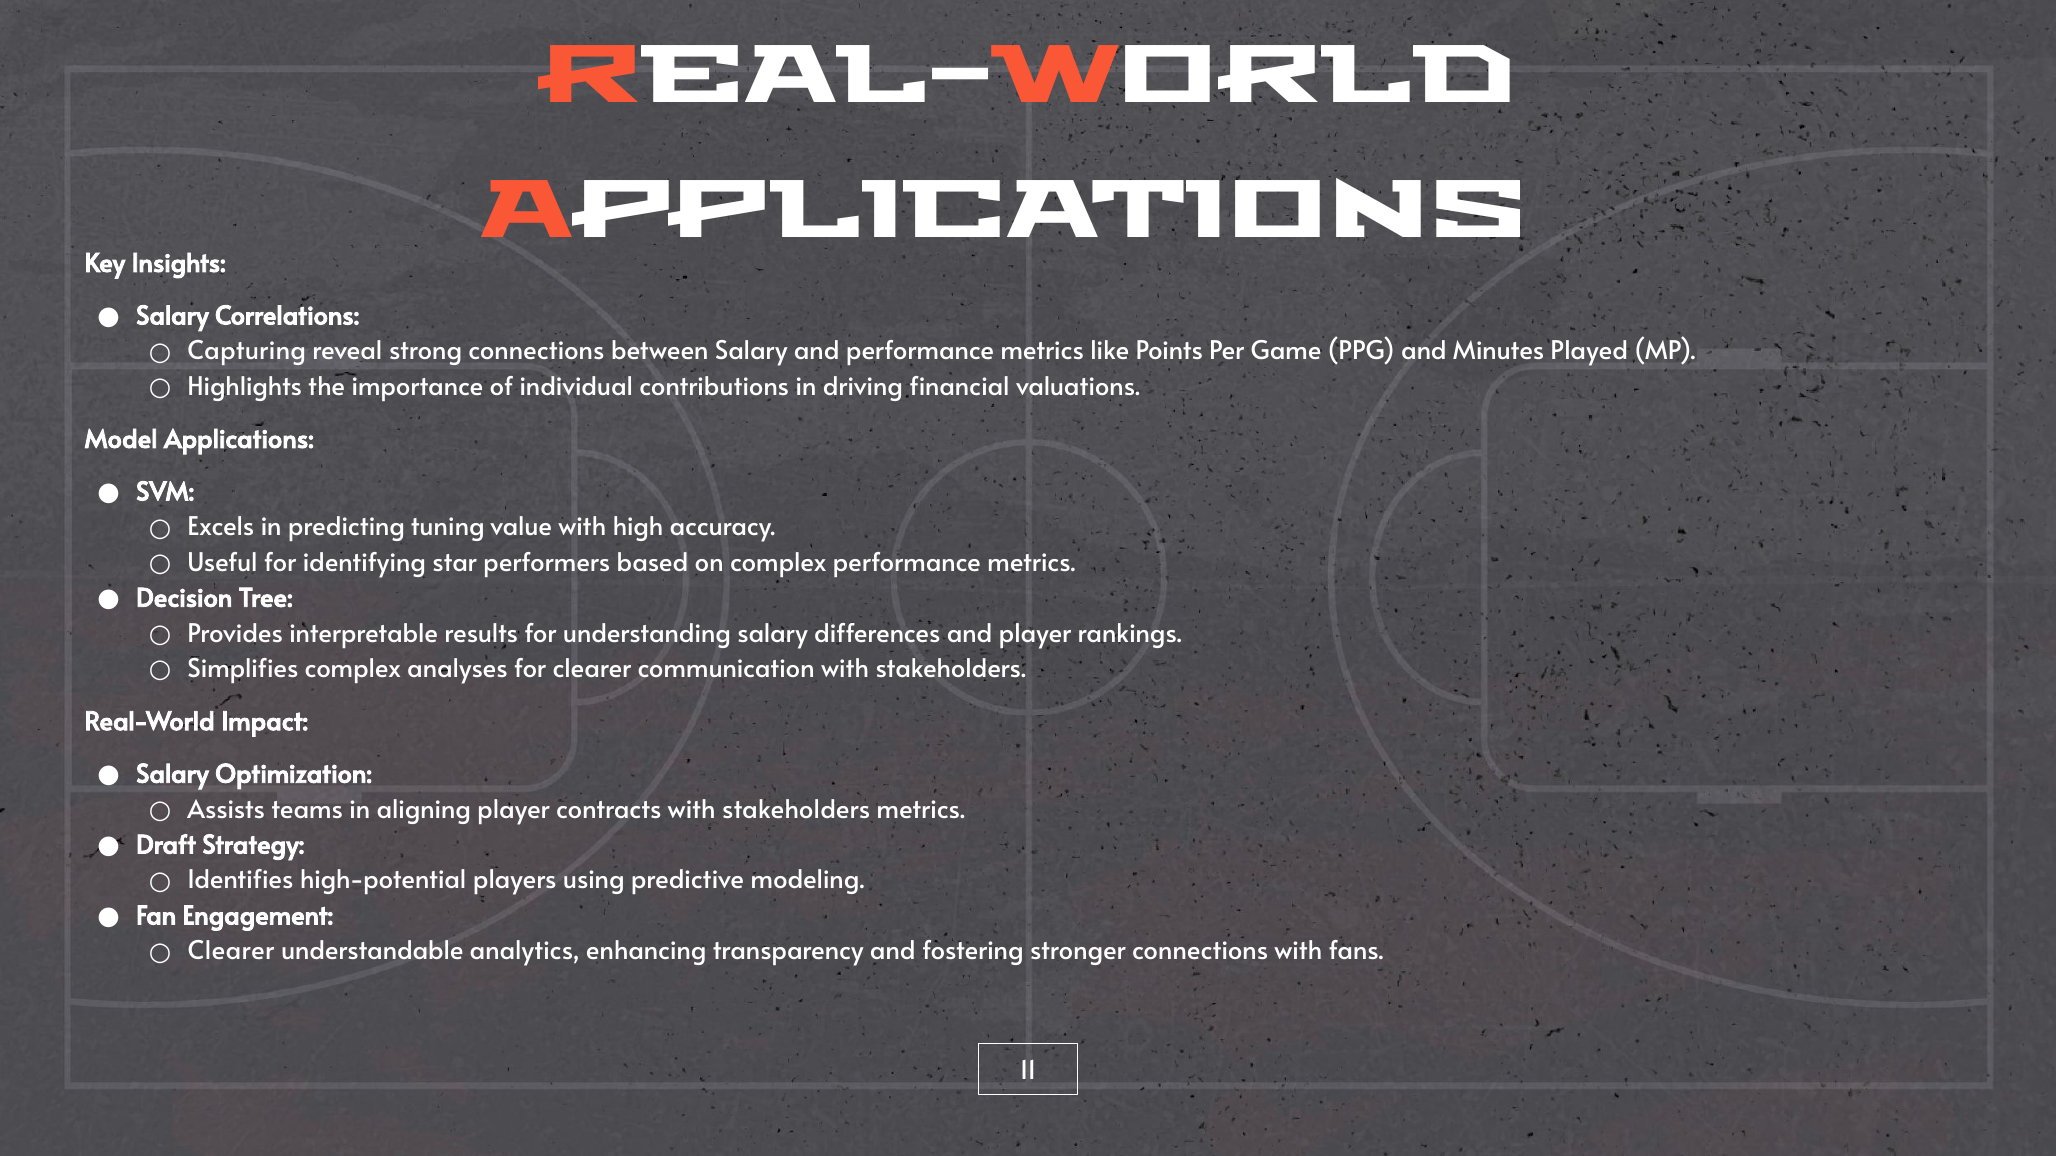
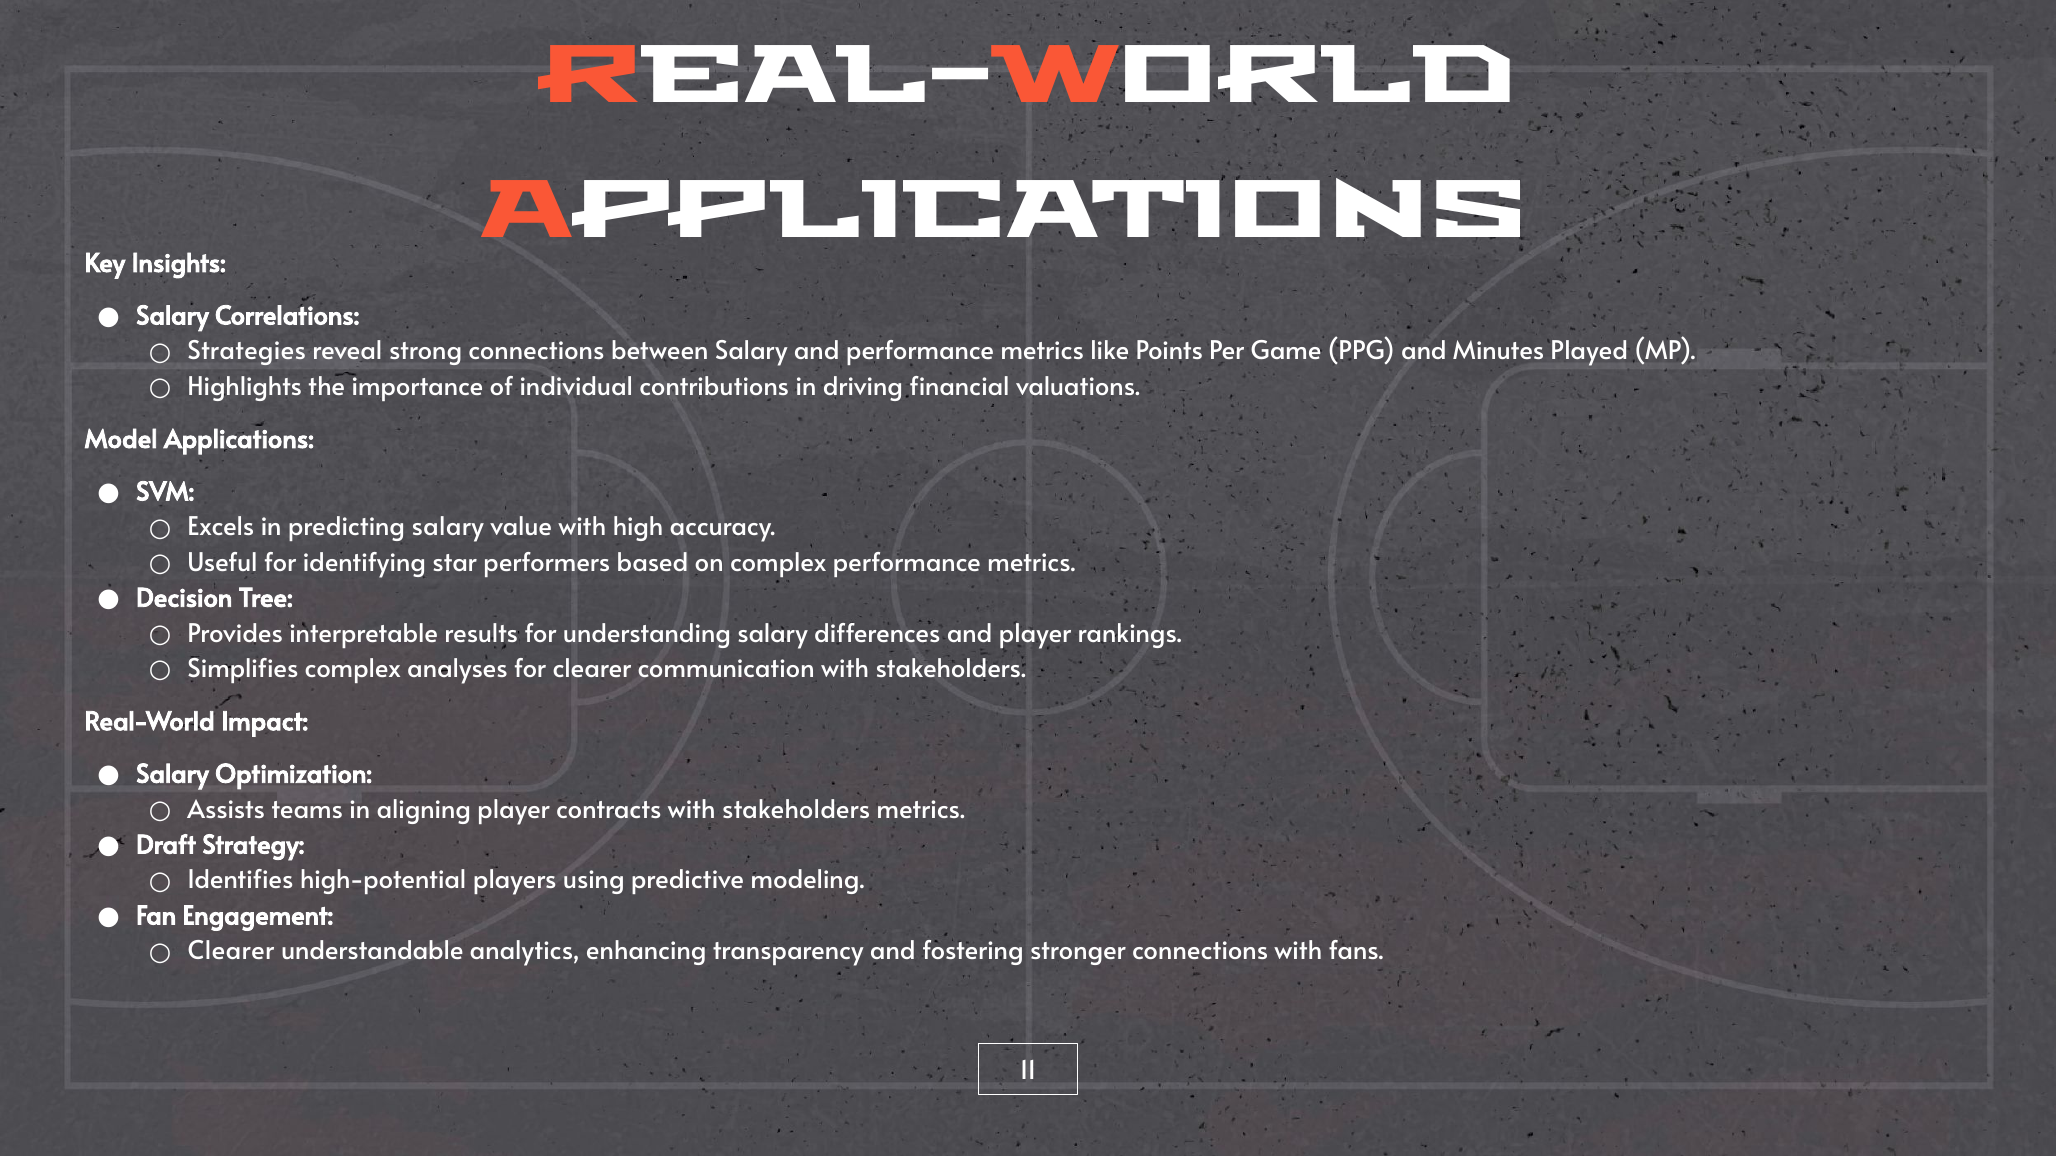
Capturing: Capturing -> Strategies
predicting tuning: tuning -> salary
